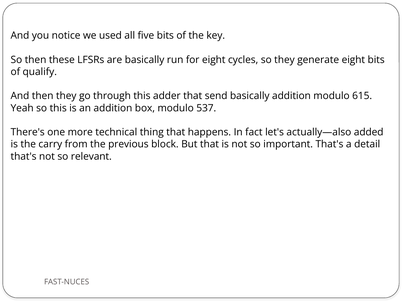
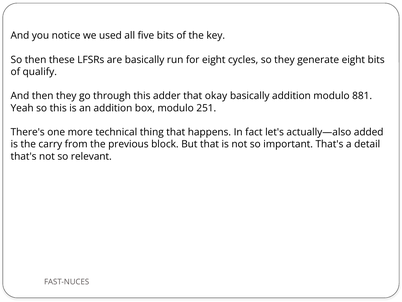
send: send -> okay
615: 615 -> 881
537: 537 -> 251
